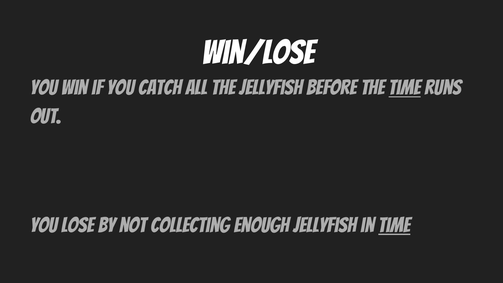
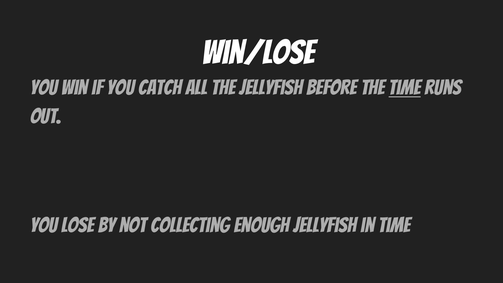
time at (394, 225) underline: present -> none
